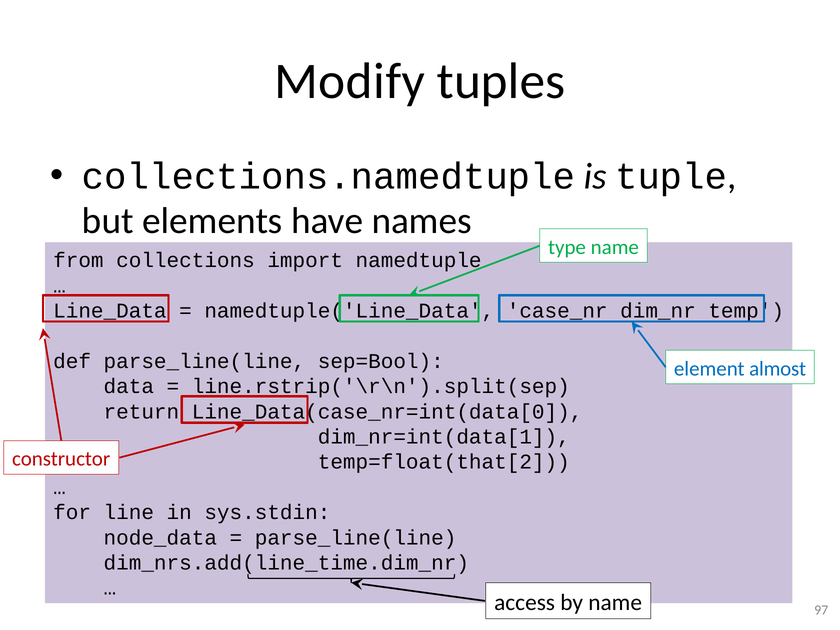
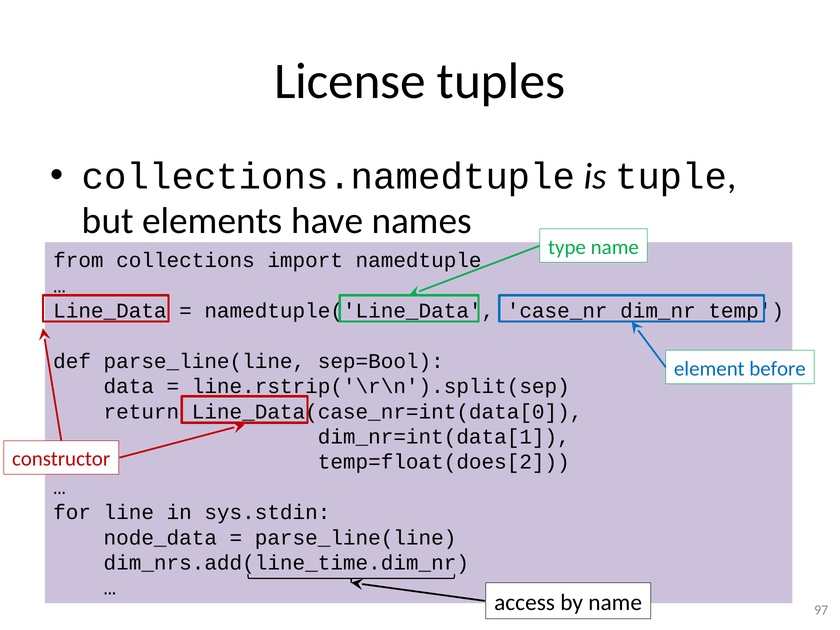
Modify: Modify -> License
almost: almost -> before
temp=float(that[2: temp=float(that[2 -> temp=float(does[2
